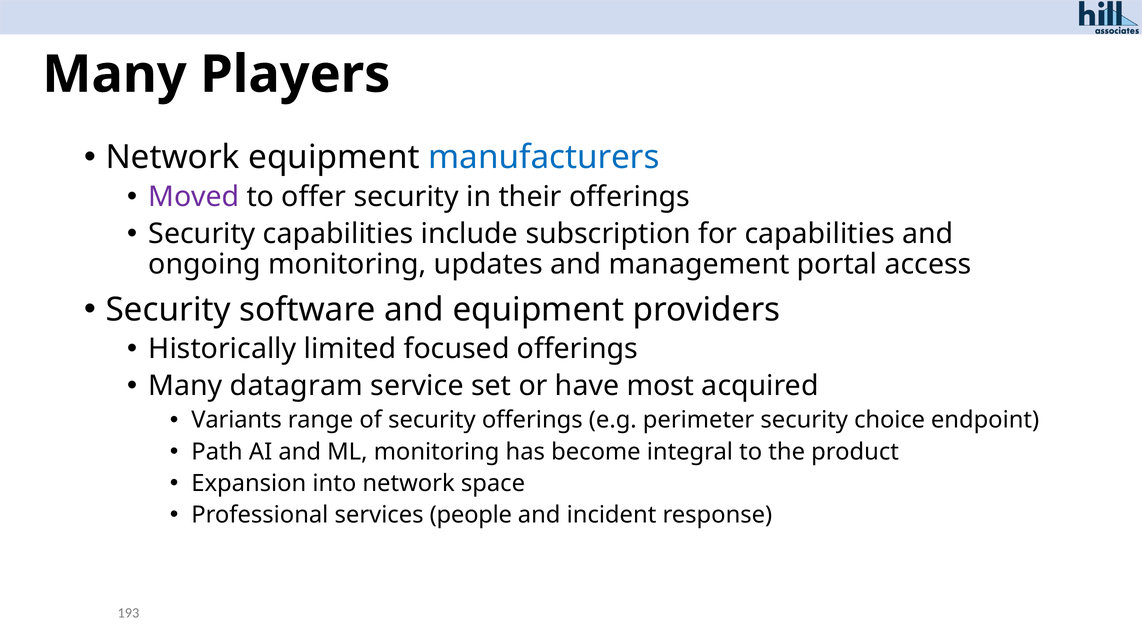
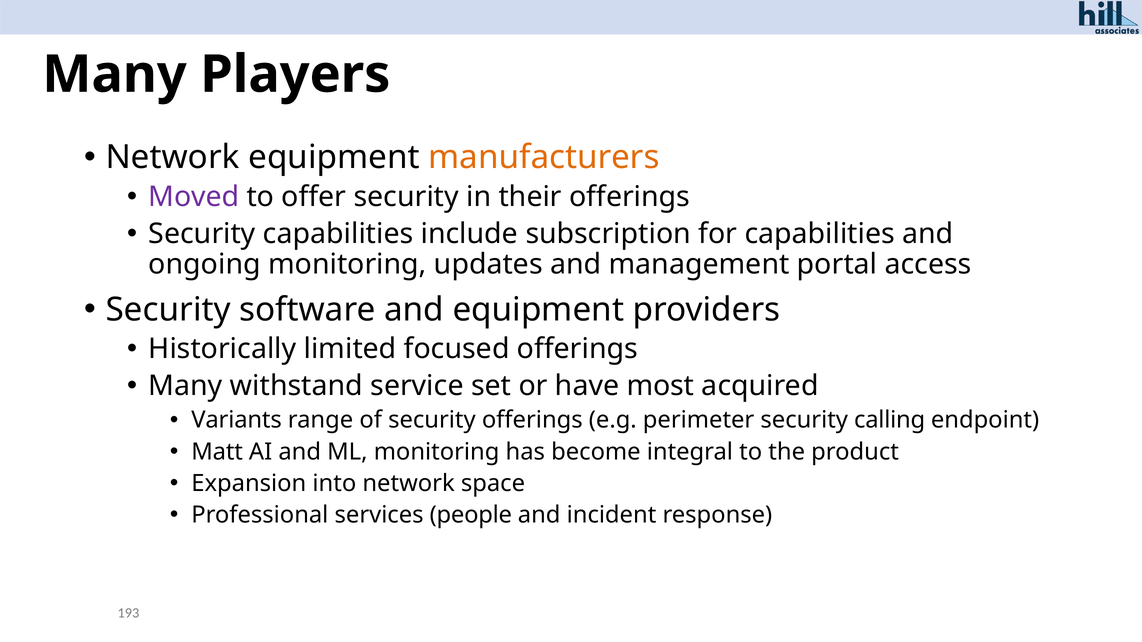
manufacturers colour: blue -> orange
datagram: datagram -> withstand
choice: choice -> calling
Path: Path -> Matt
